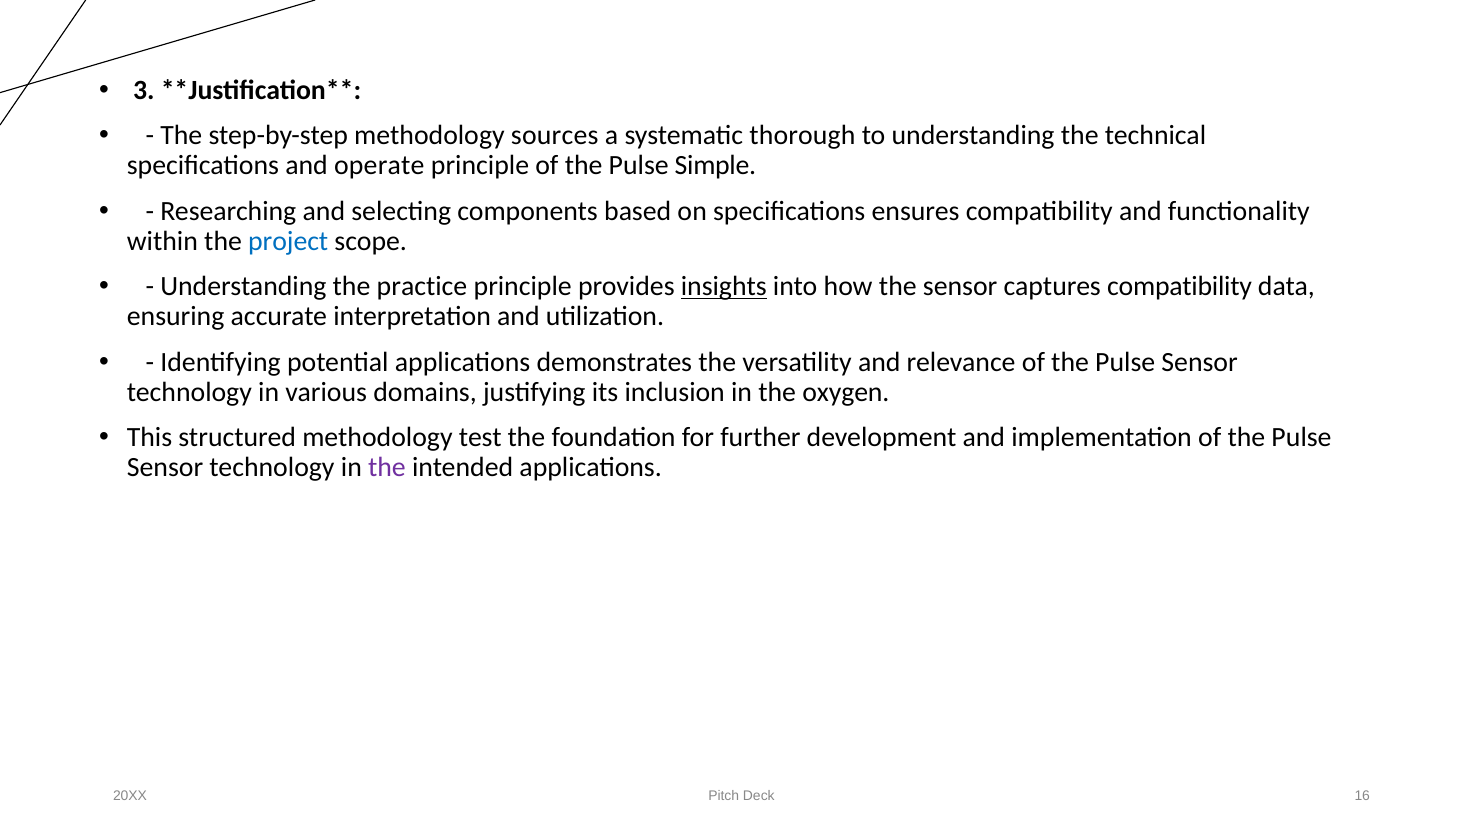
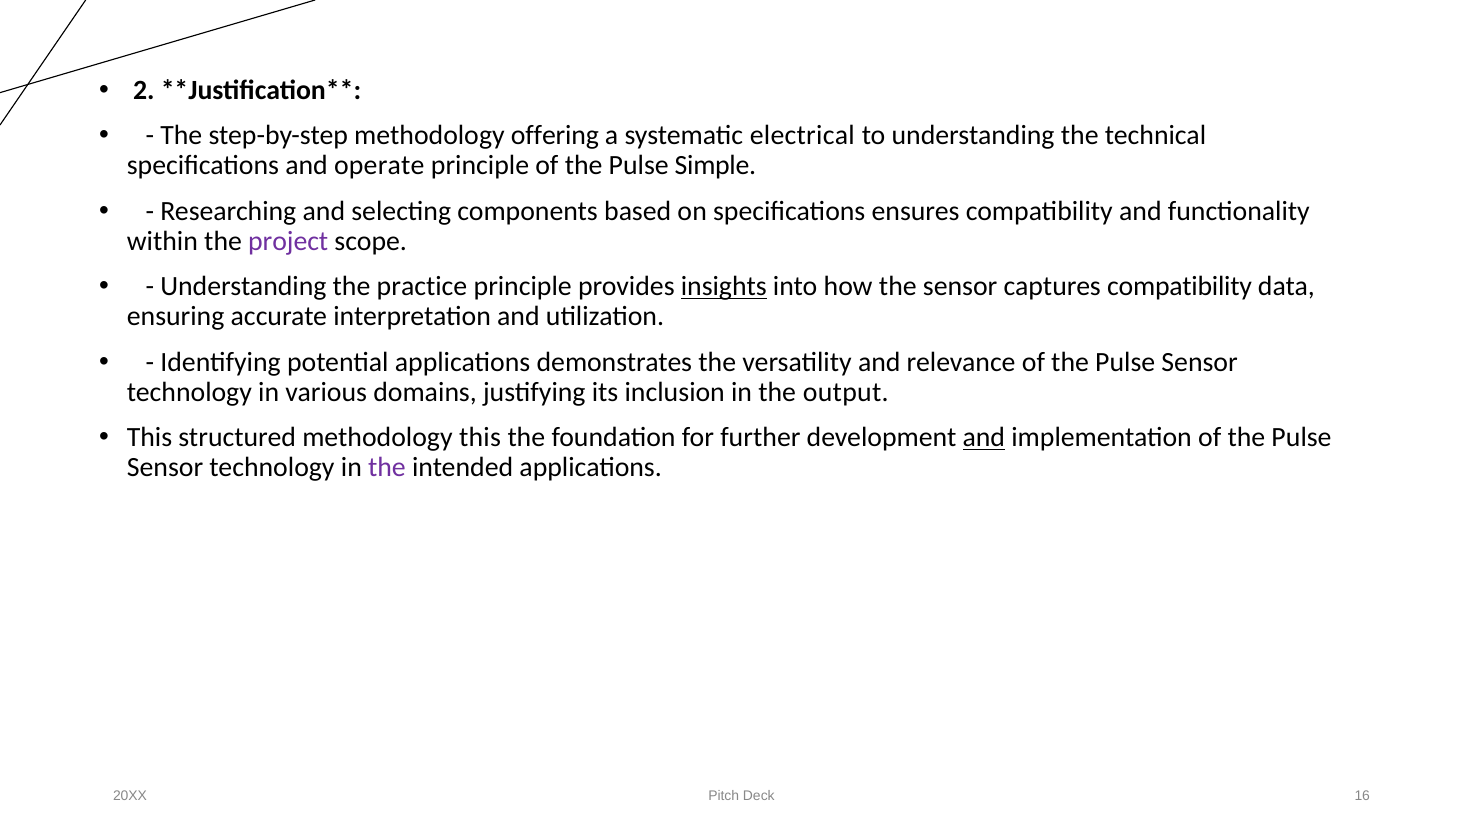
3: 3 -> 2
sources: sources -> offering
thorough: thorough -> electrical
project colour: blue -> purple
oxygen: oxygen -> output
methodology test: test -> this
and at (984, 438) underline: none -> present
